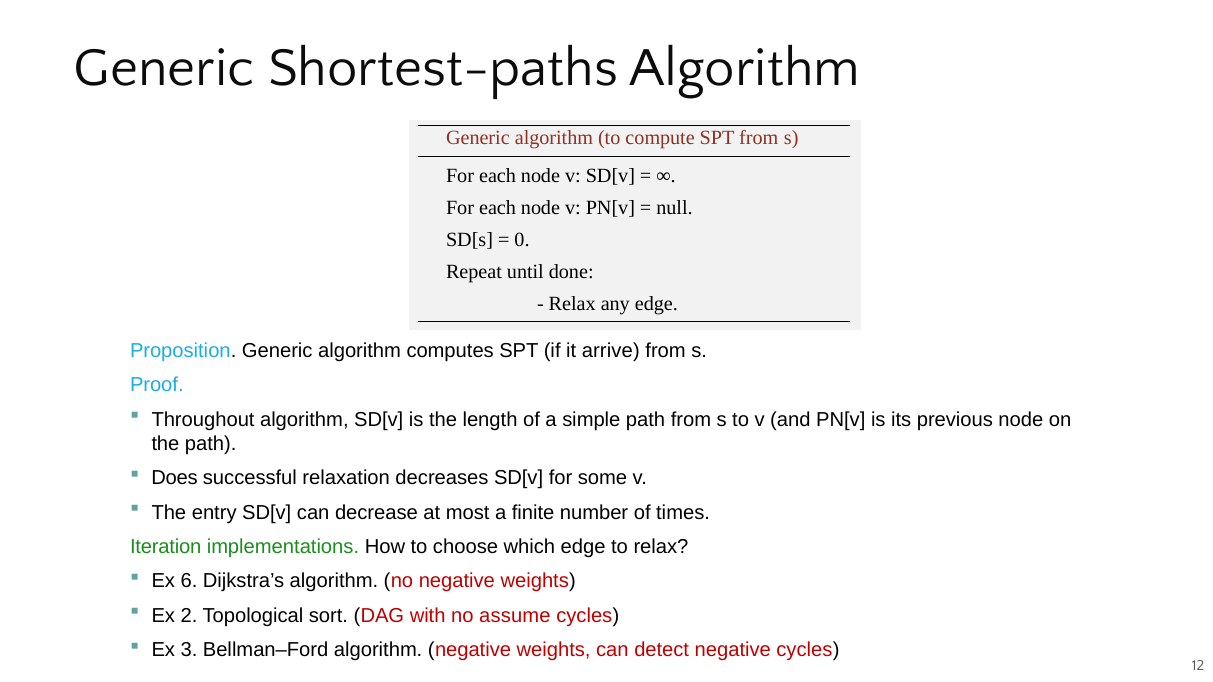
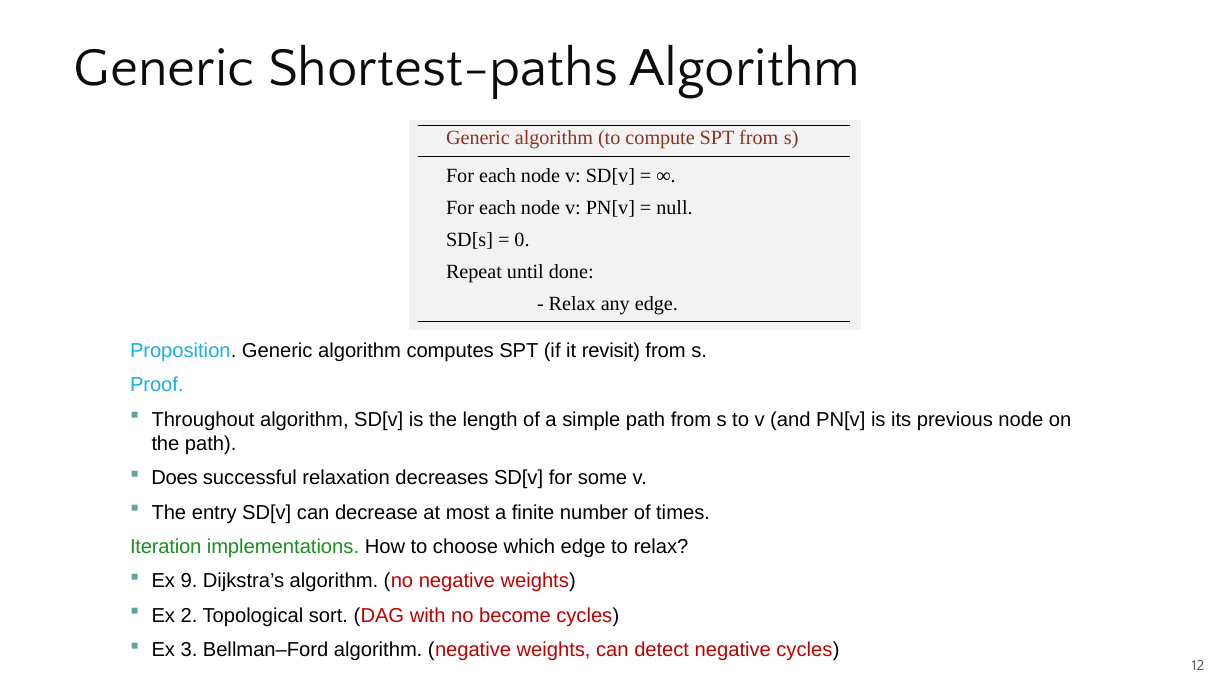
arrive: arrive -> revisit
6: 6 -> 9
assume: assume -> become
